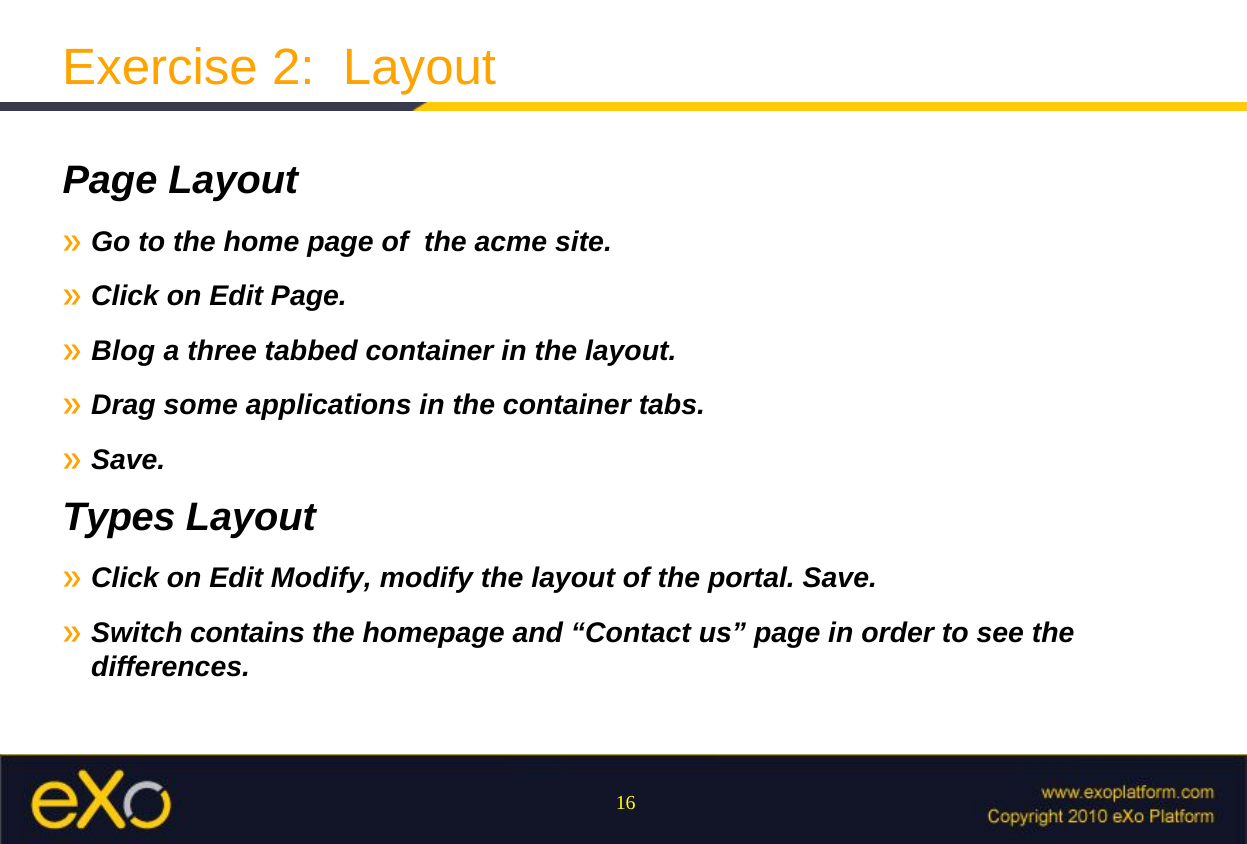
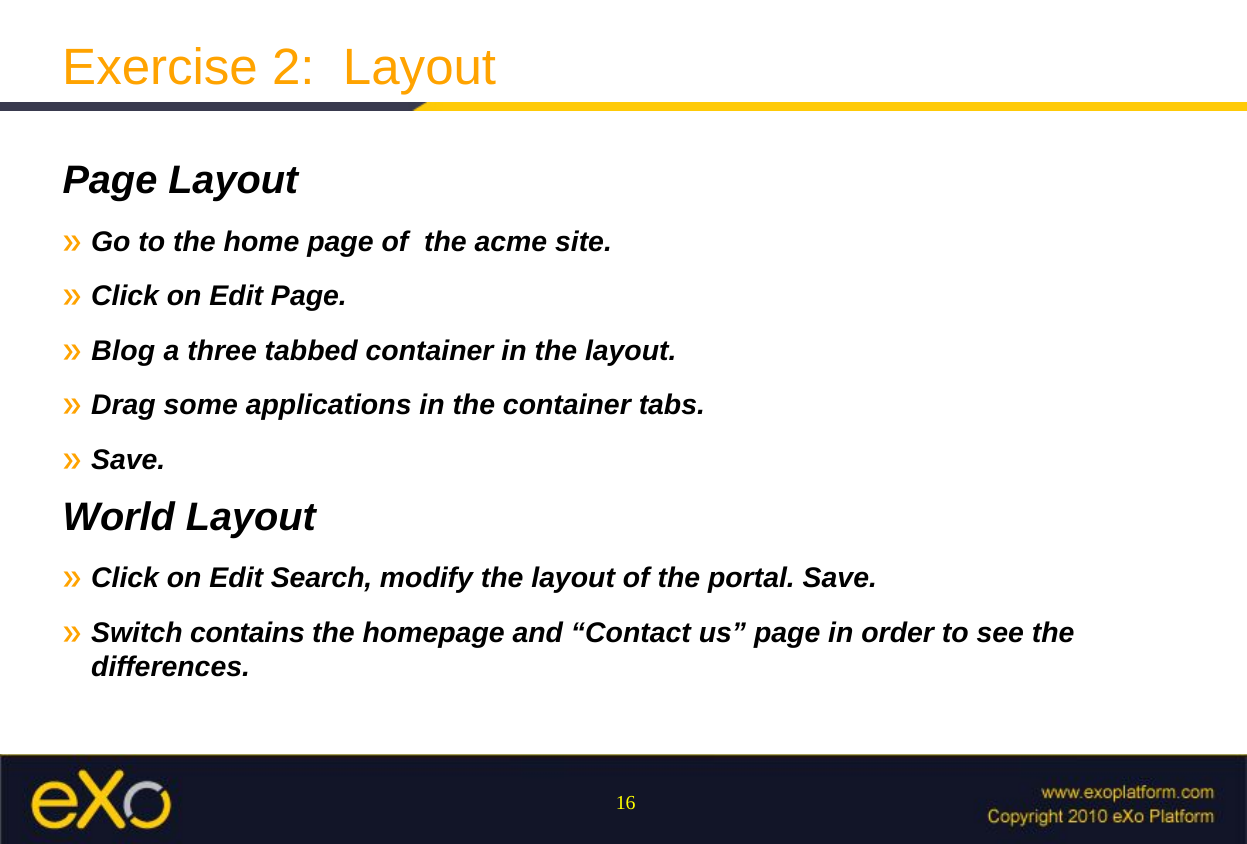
Types: Types -> World
Edit Modify: Modify -> Search
